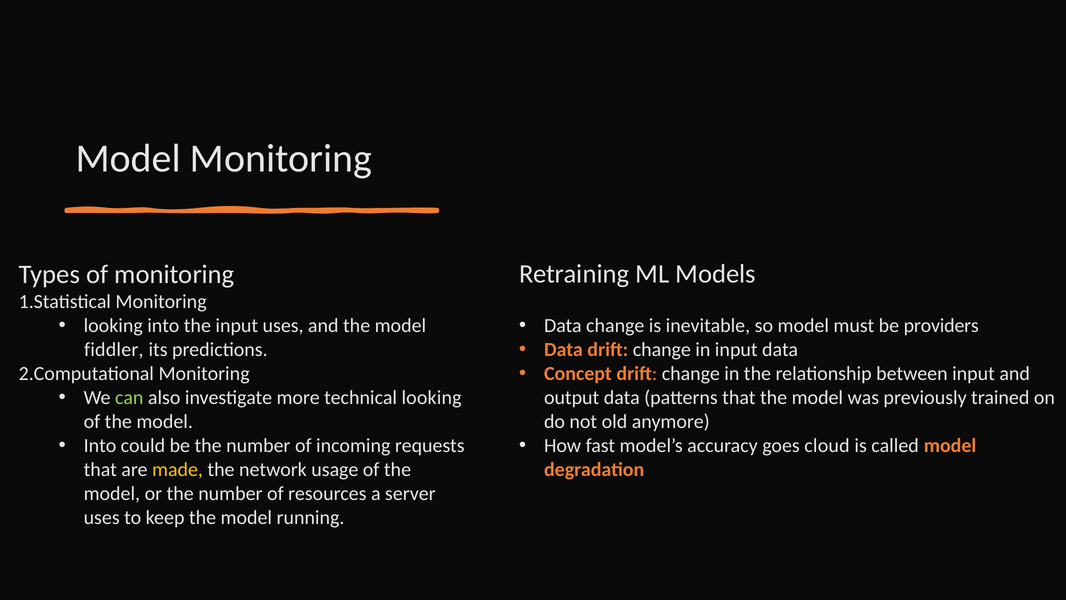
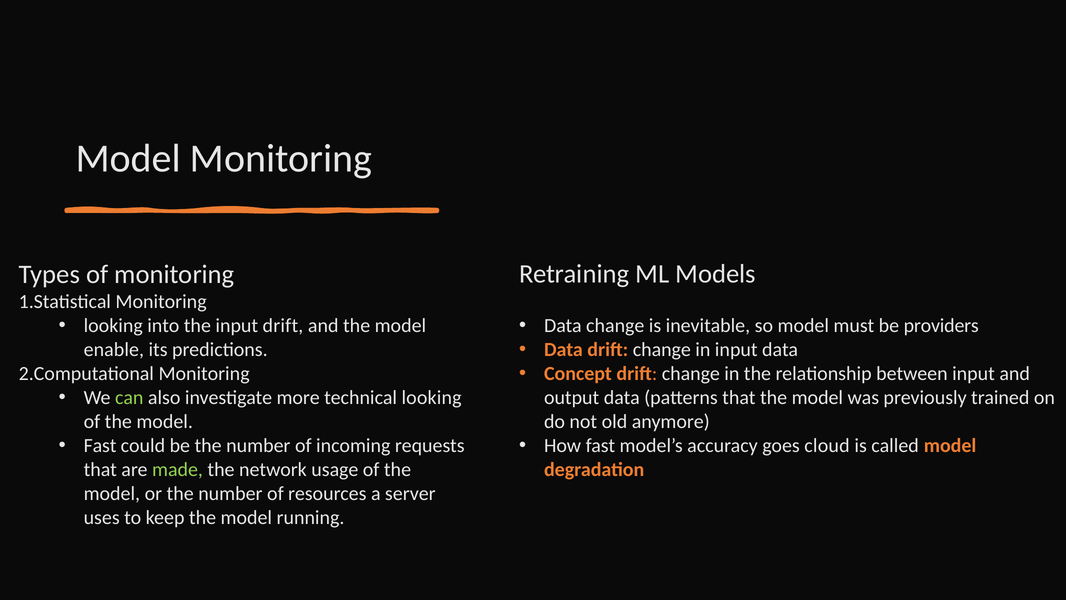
input uses: uses -> drift
fiddler: fiddler -> enable
Into at (100, 446): Into -> Fast
made colour: yellow -> light green
